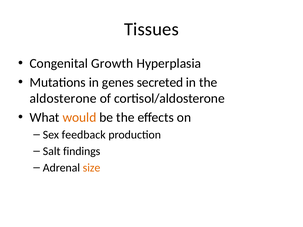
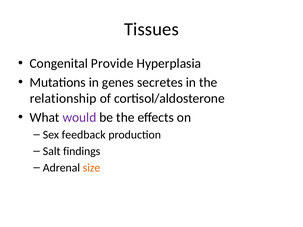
Growth: Growth -> Provide
secreted: secreted -> secretes
aldosterone: aldosterone -> relationship
would colour: orange -> purple
